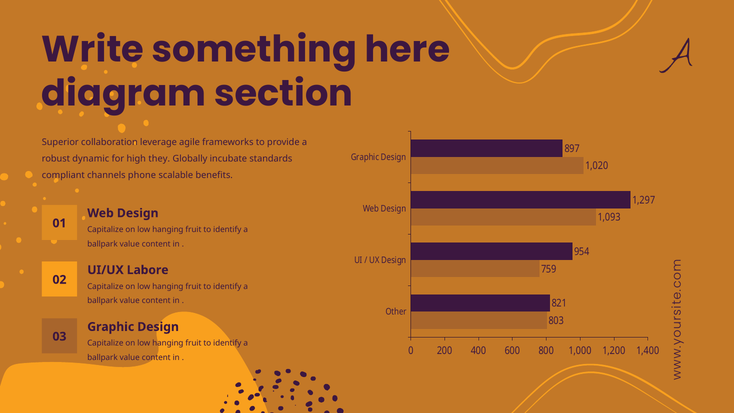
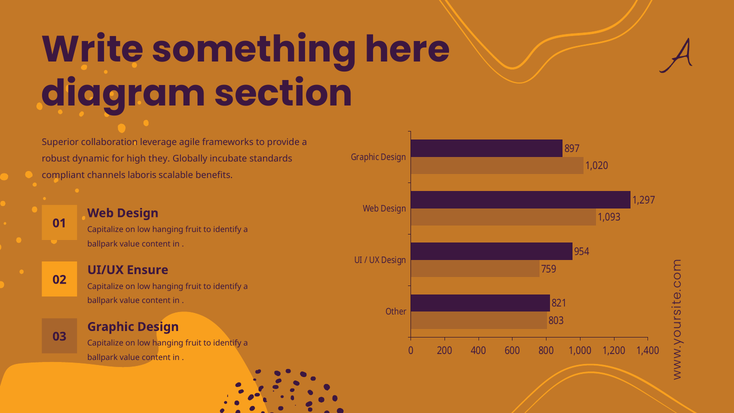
phone: phone -> laboris
Labore: Labore -> Ensure
